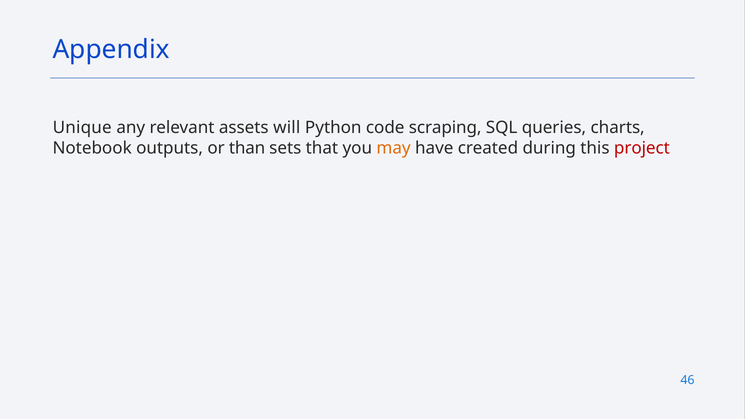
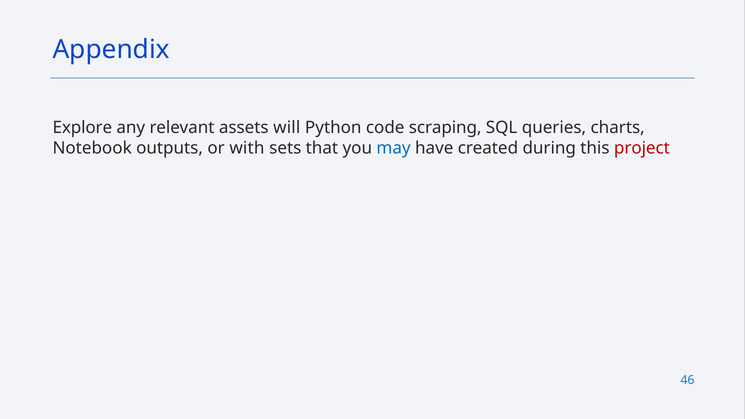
Unique: Unique -> Explore
than: than -> with
may colour: orange -> blue
